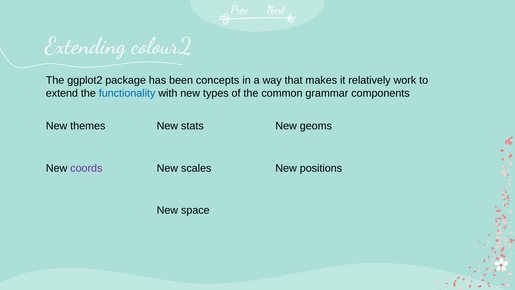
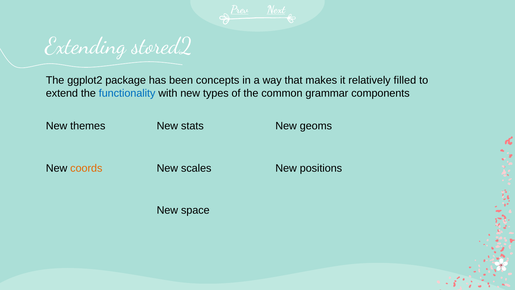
colour2: colour2 -> stored2
work: work -> filled
coords colour: purple -> orange
